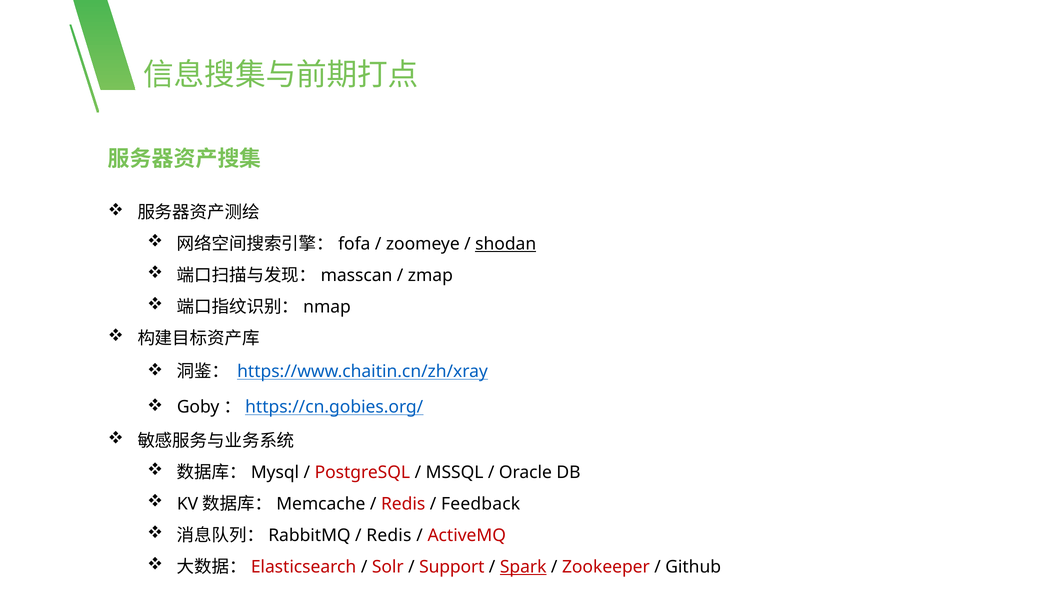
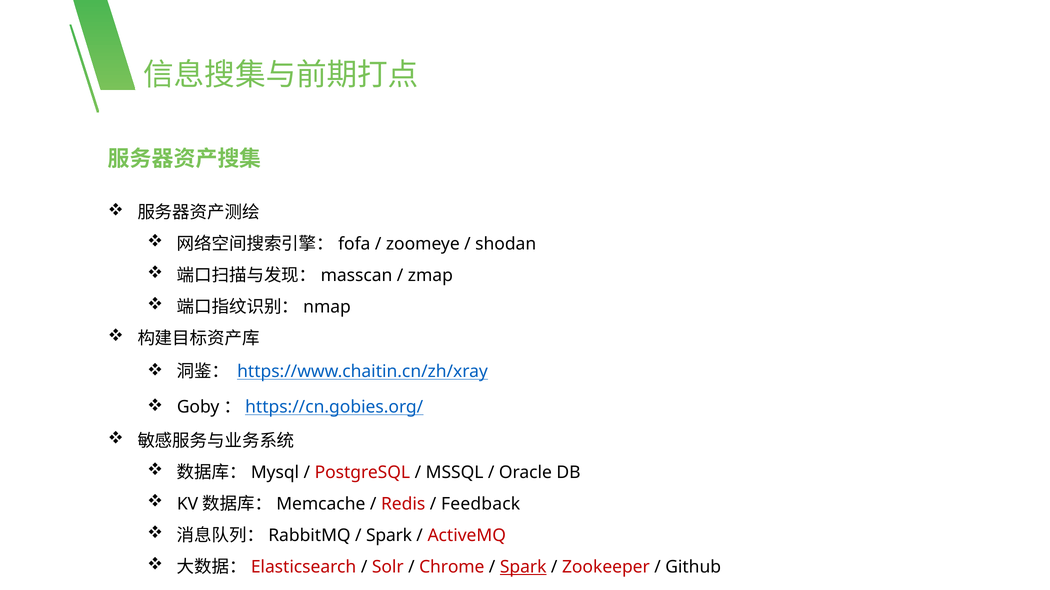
shodan underline: present -> none
Redis at (389, 536): Redis -> Spark
Support: Support -> Chrome
